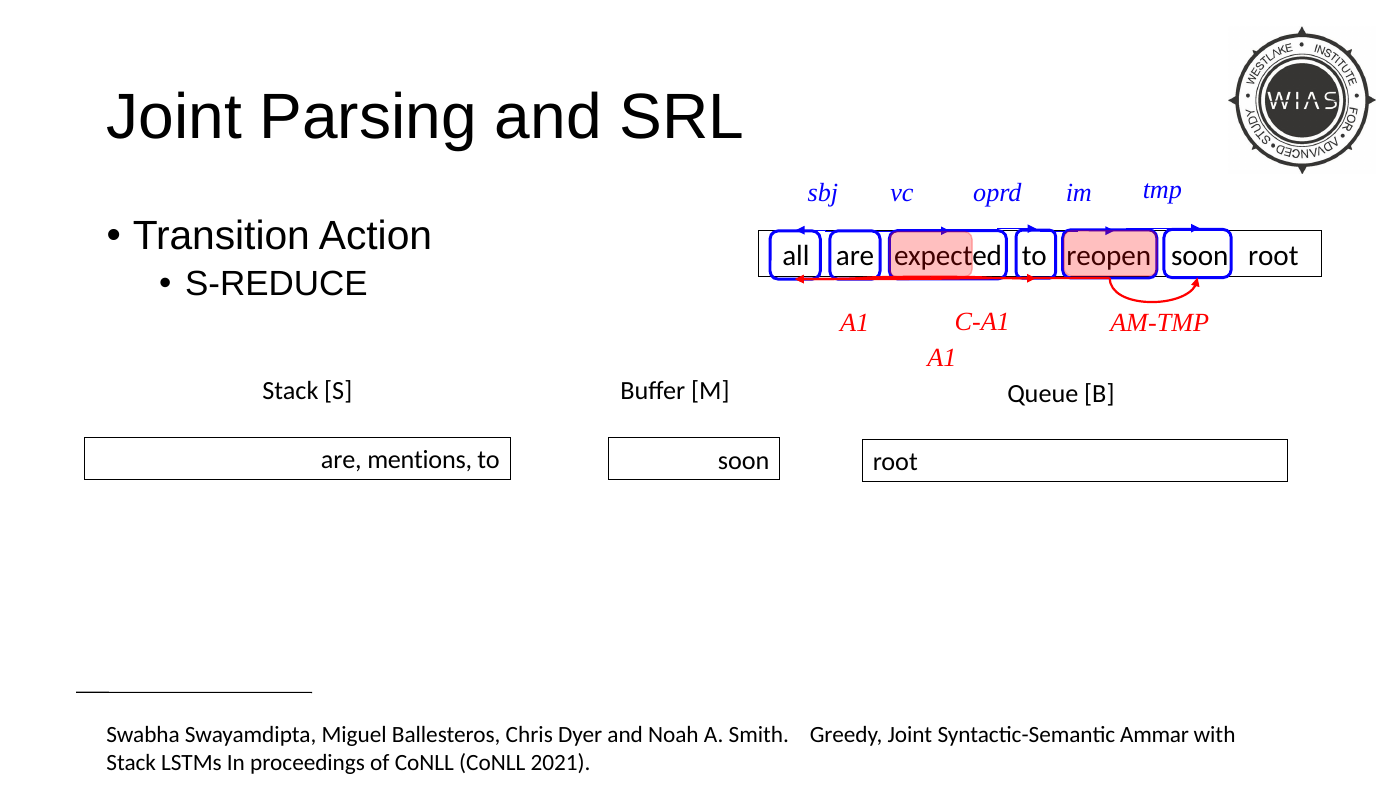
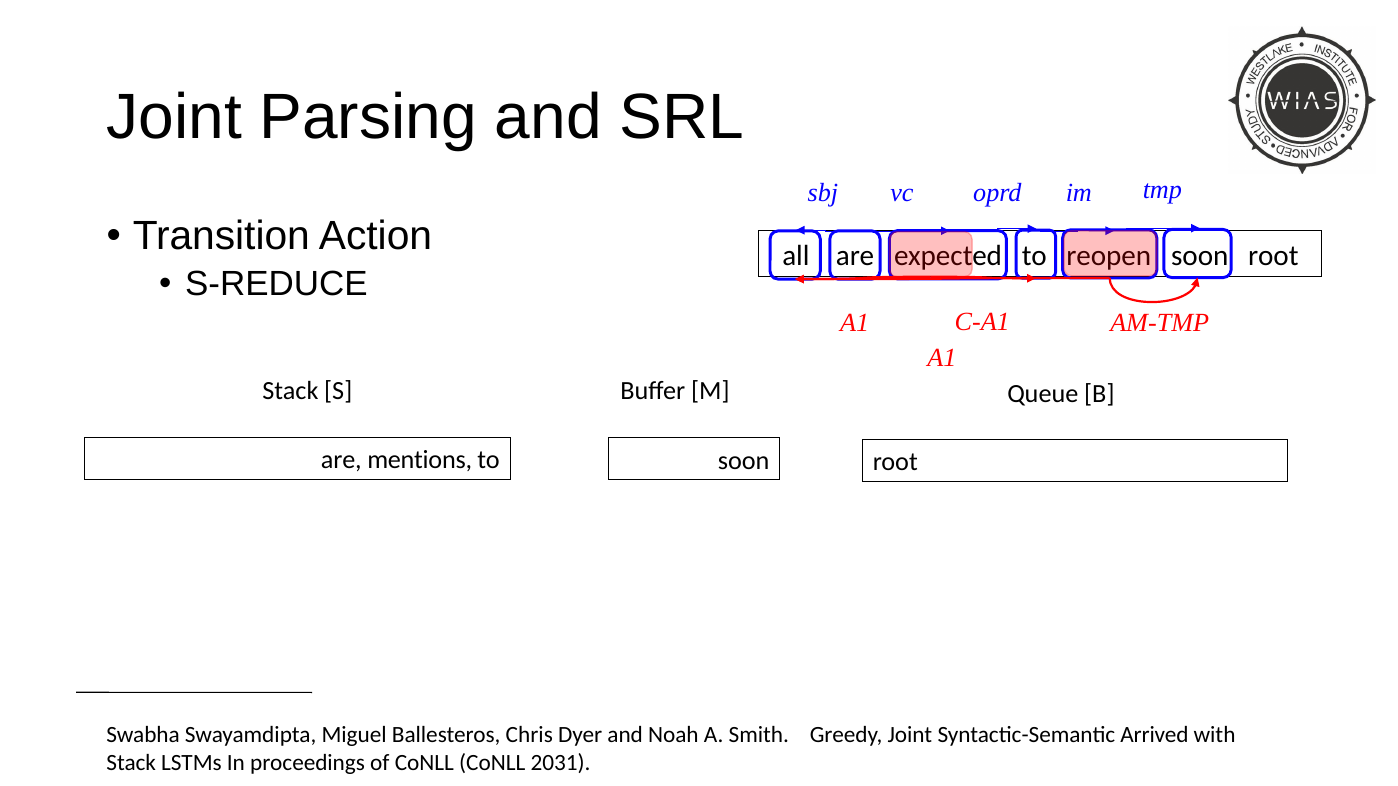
Ammar: Ammar -> Arrived
2021: 2021 -> 2031
